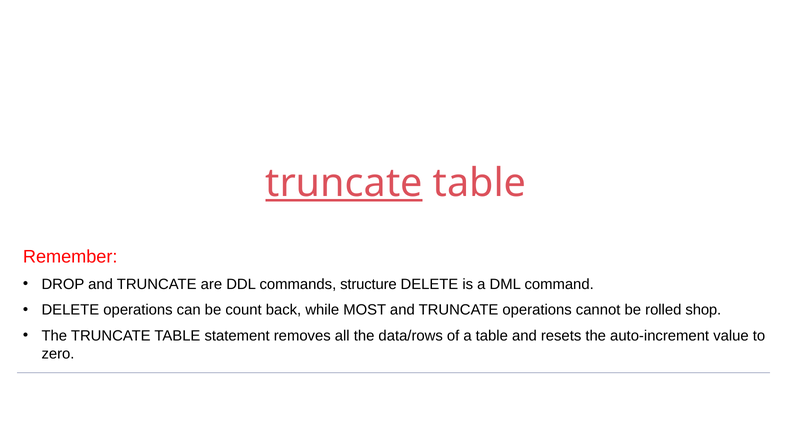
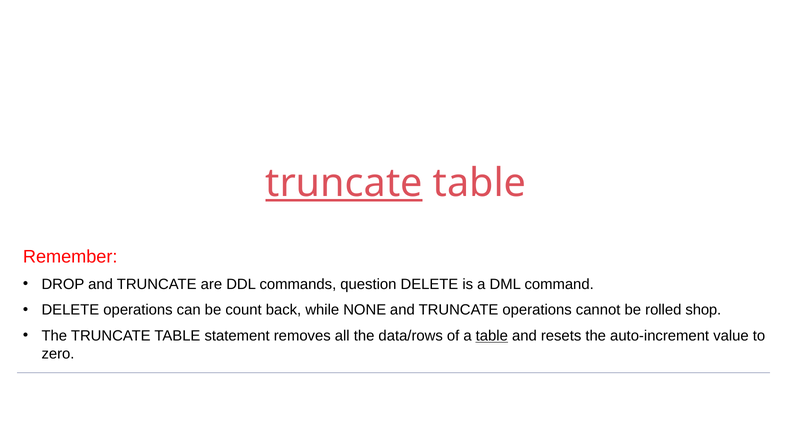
structure: structure -> question
MOST: MOST -> NONE
table at (492, 335) underline: none -> present
